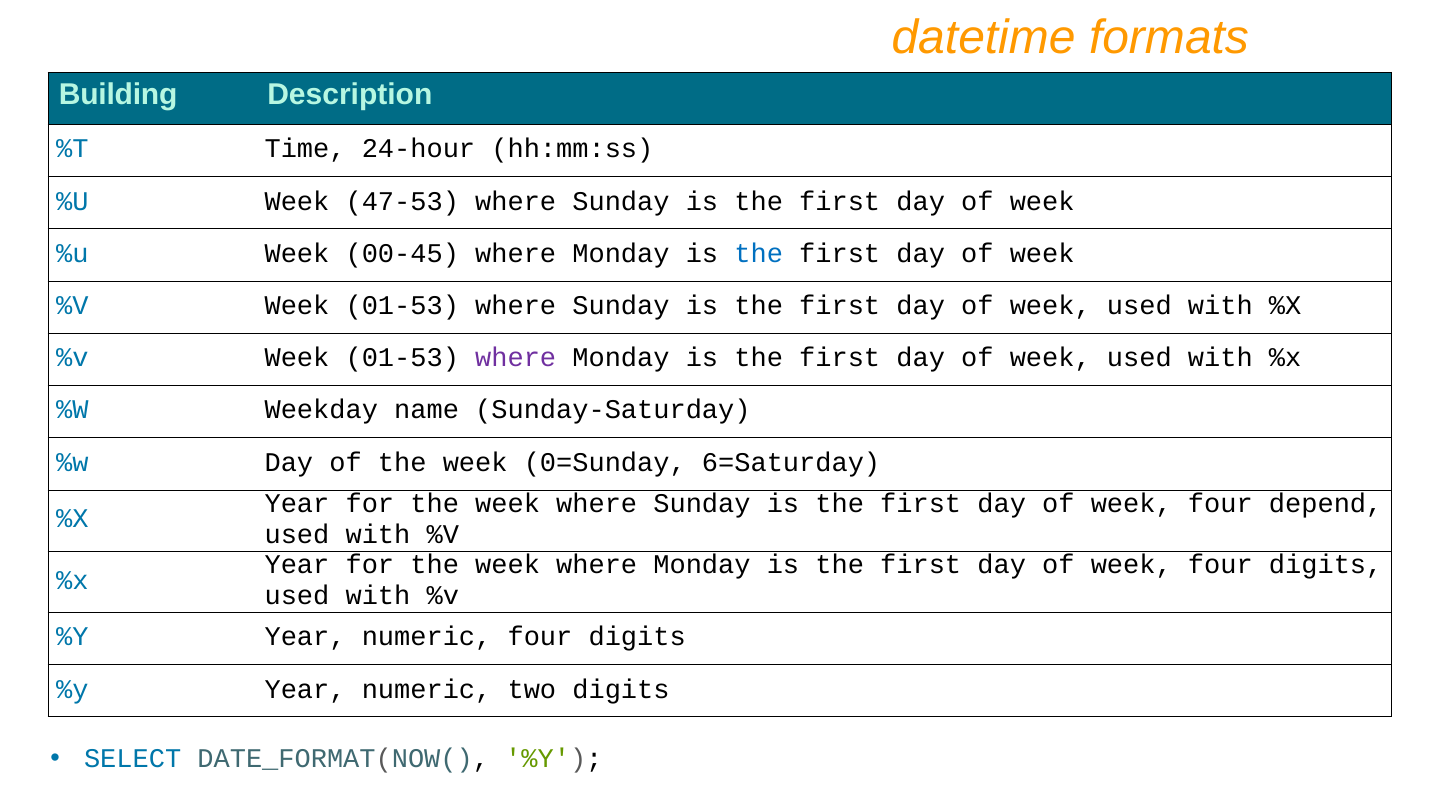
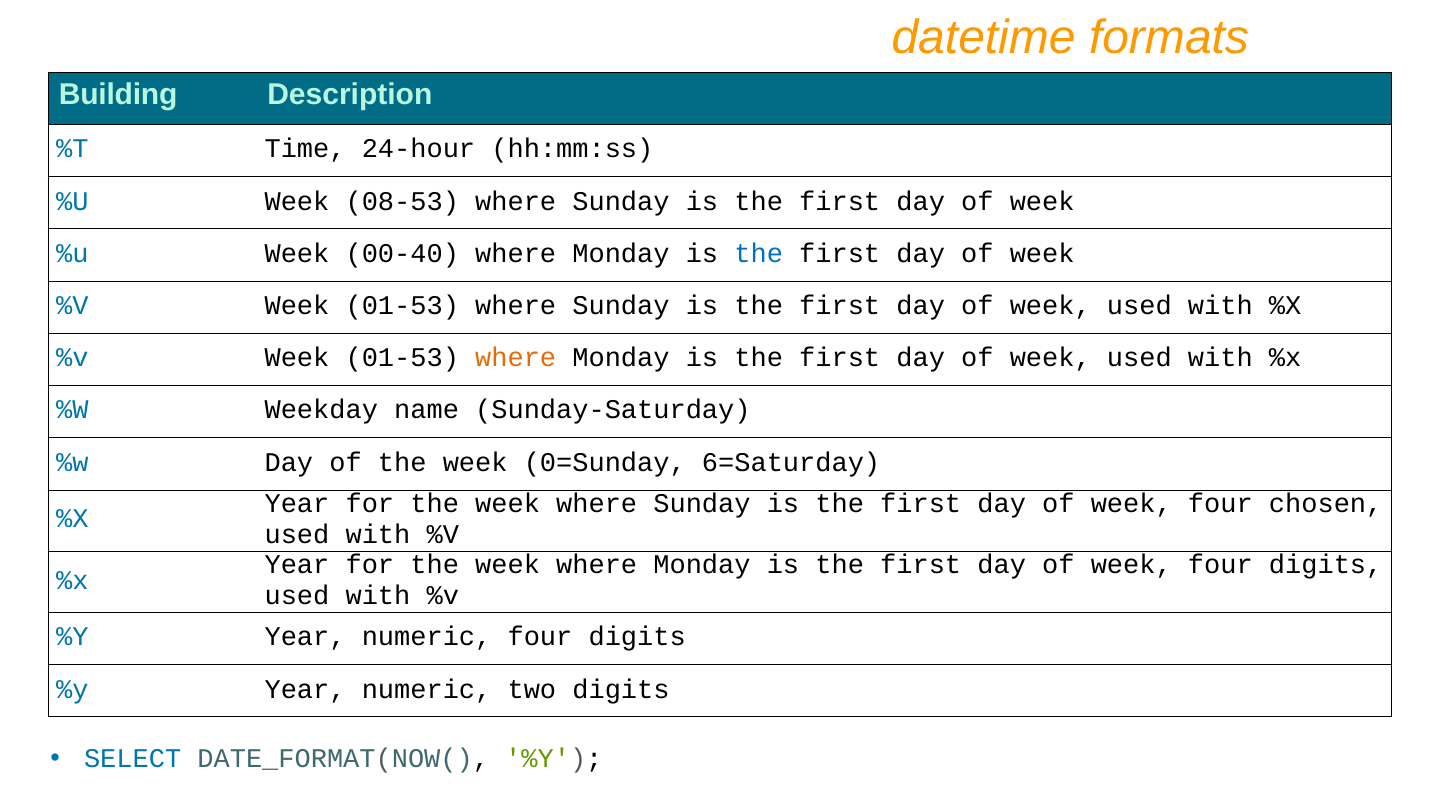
47-53: 47-53 -> 08-53
00-45: 00-45 -> 00-40
where at (516, 358) colour: purple -> orange
depend: depend -> chosen
